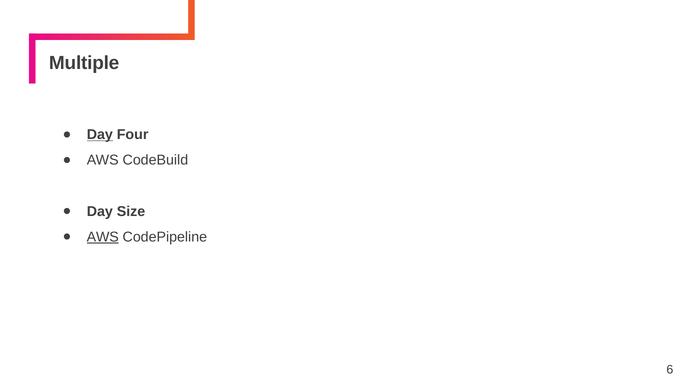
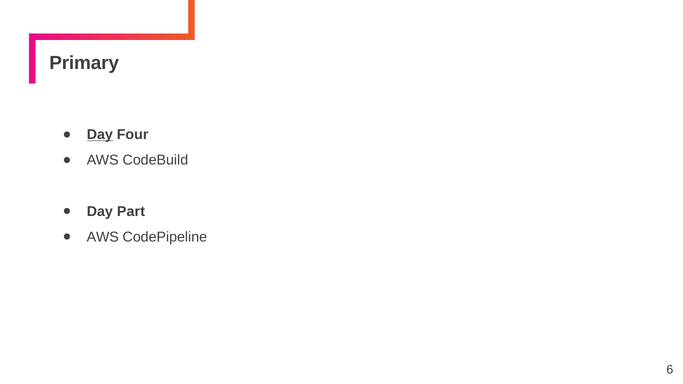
Multiple: Multiple -> Primary
Size: Size -> Part
AWS at (103, 237) underline: present -> none
